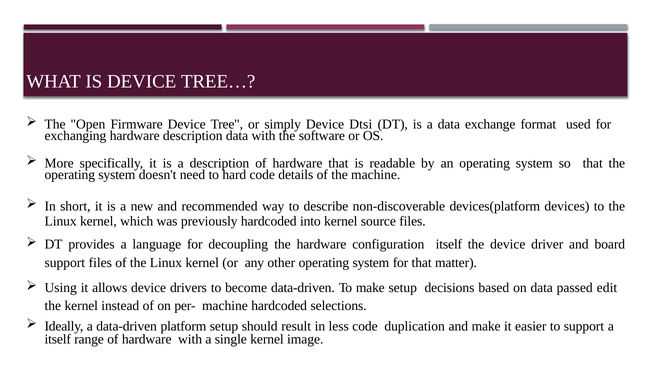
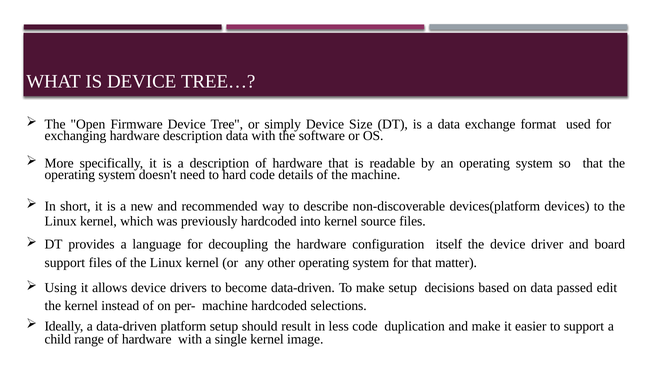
Dtsi: Dtsi -> Size
itself at (58, 339): itself -> child
